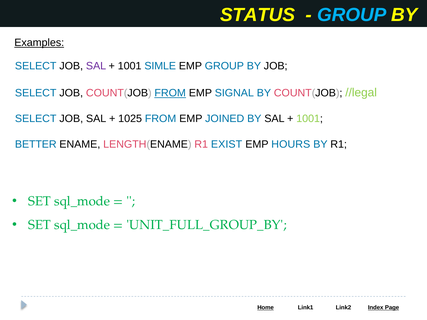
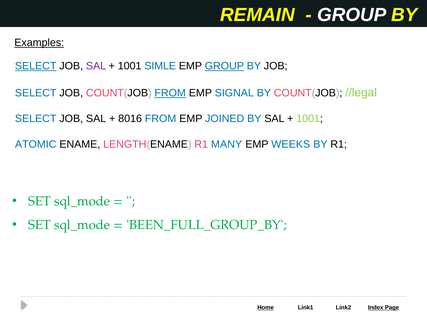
STATUS: STATUS -> REMAIN
GROUP at (352, 15) colour: light blue -> white
SELECT at (36, 66) underline: none -> present
GROUP at (224, 66) underline: none -> present
1025: 1025 -> 8016
BETTER: BETTER -> ATOMIC
EXIST: EXIST -> MANY
HOURS: HOURS -> WEEKS
UNIT_FULL_GROUP_BY: UNIT_FULL_GROUP_BY -> BEEN_FULL_GROUP_BY
